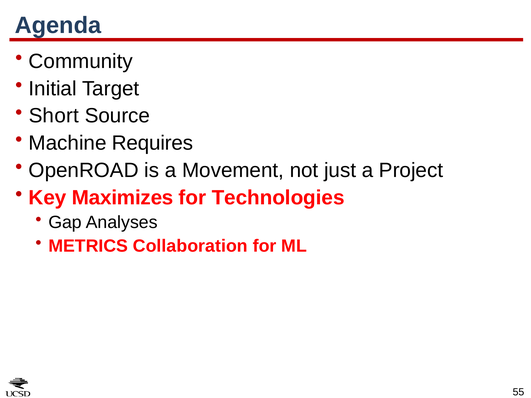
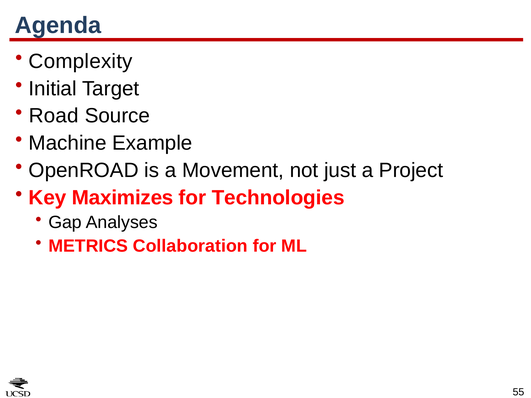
Community: Community -> Complexity
Short: Short -> Road
Requires: Requires -> Example
